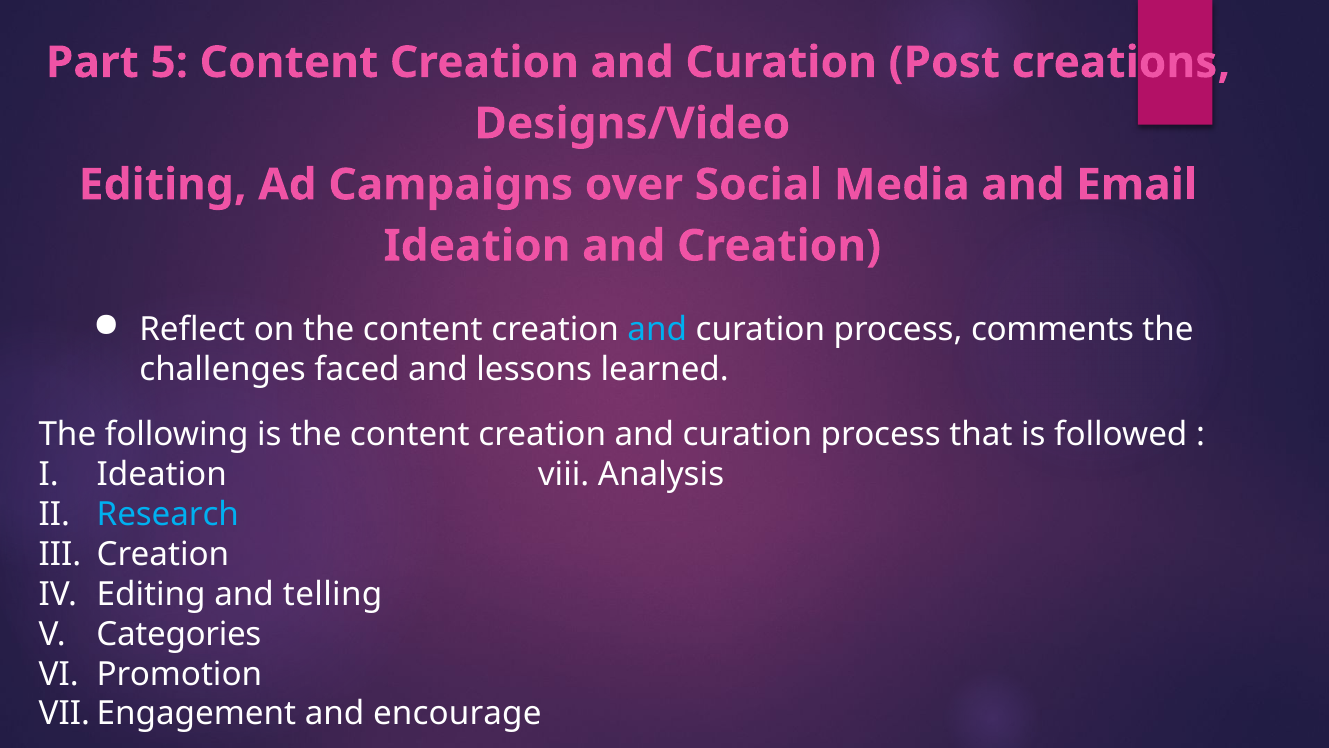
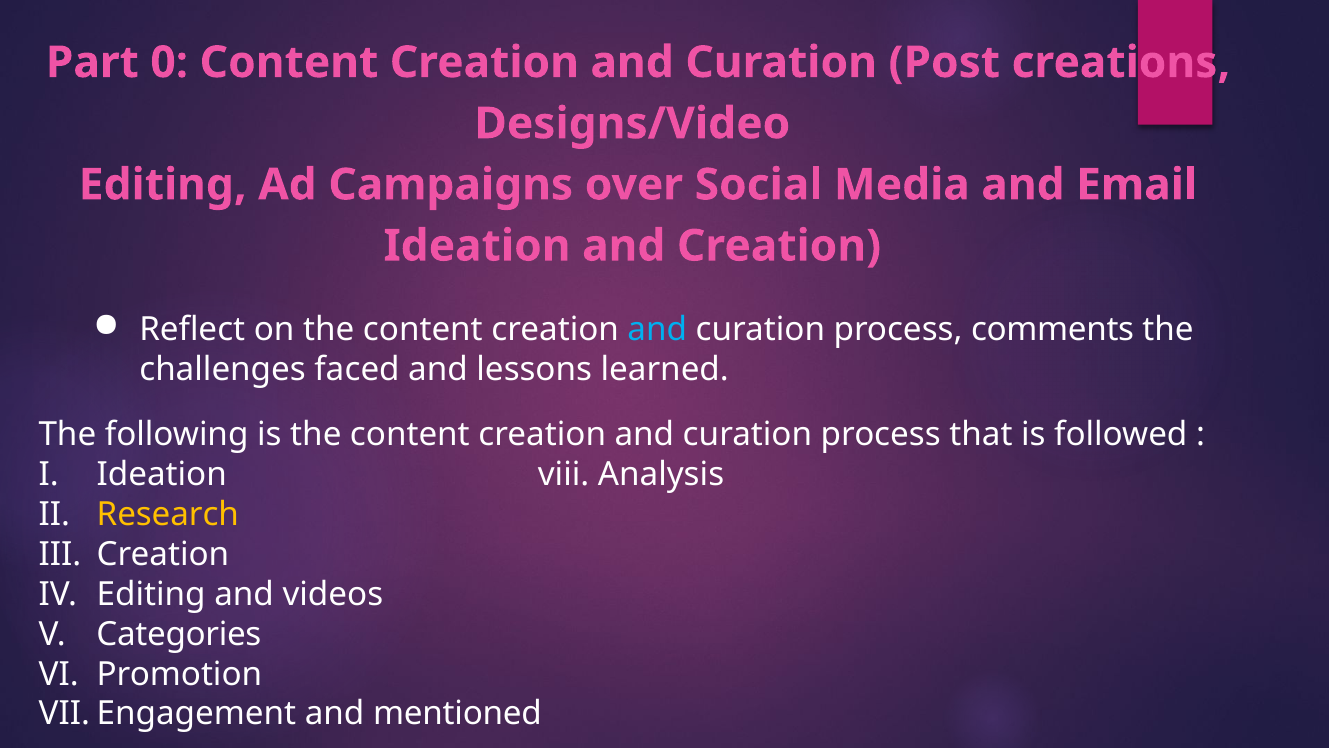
5: 5 -> 0
Research colour: light blue -> yellow
telling: telling -> videos
encourage: encourage -> mentioned
